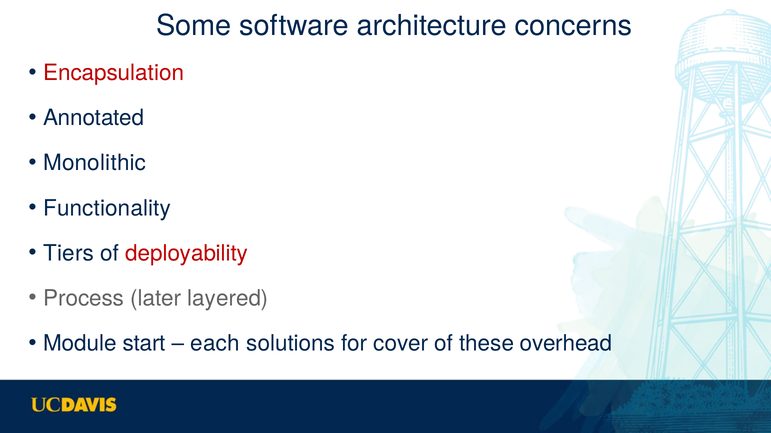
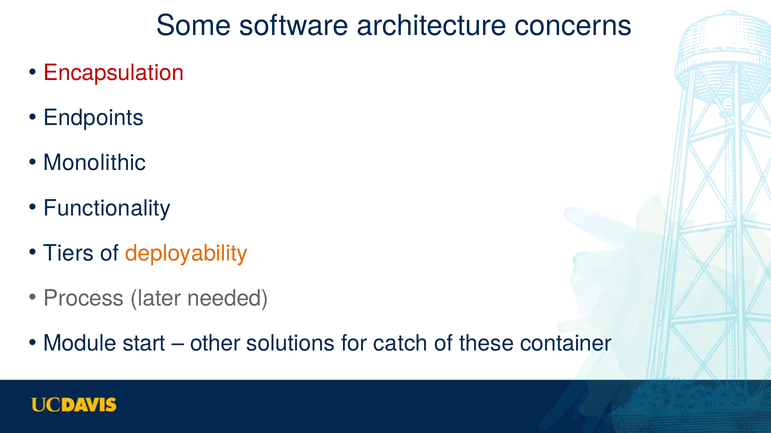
Annotated: Annotated -> Endpoints
deployability colour: red -> orange
layered: layered -> needed
each: each -> other
cover: cover -> catch
overhead: overhead -> container
